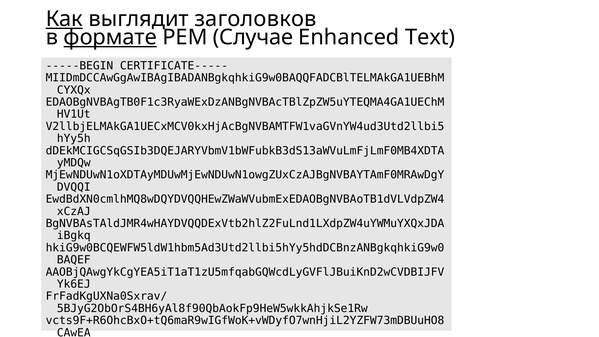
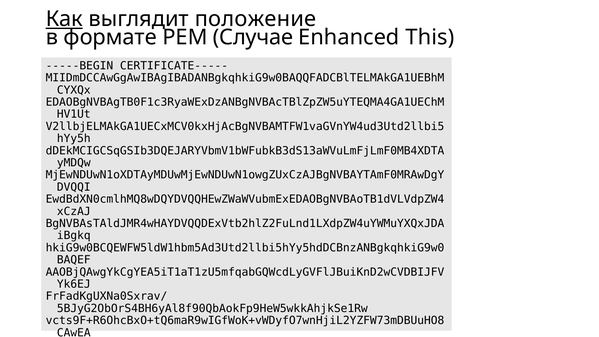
заголовков: заголовков -> положение
формате underline: present -> none
Text: Text -> This
